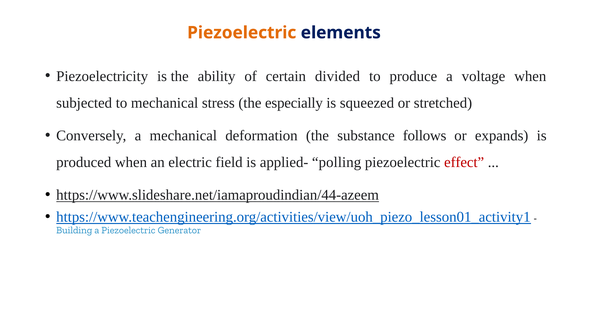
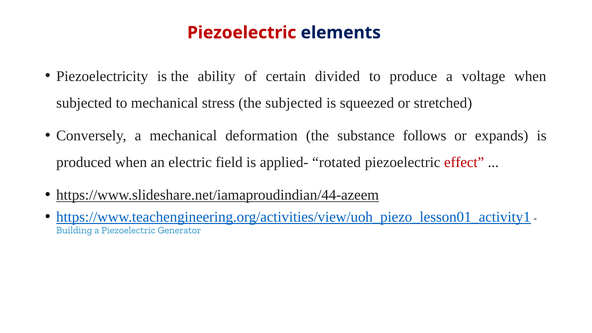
Piezoelectric at (242, 33) colour: orange -> red
the especially: especially -> subjected
polling: polling -> rotated
